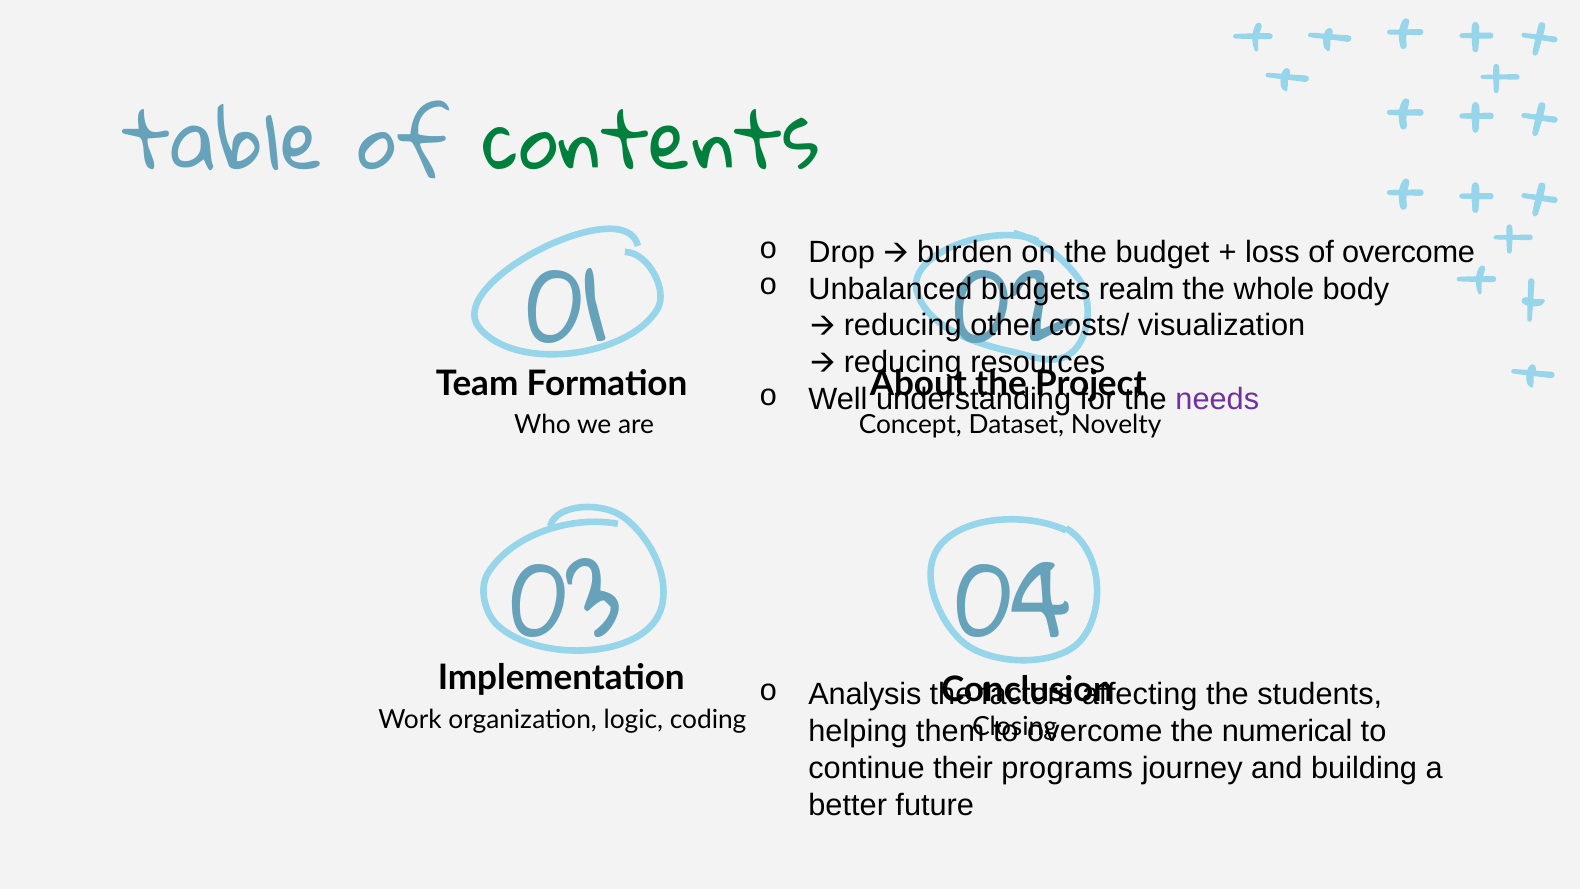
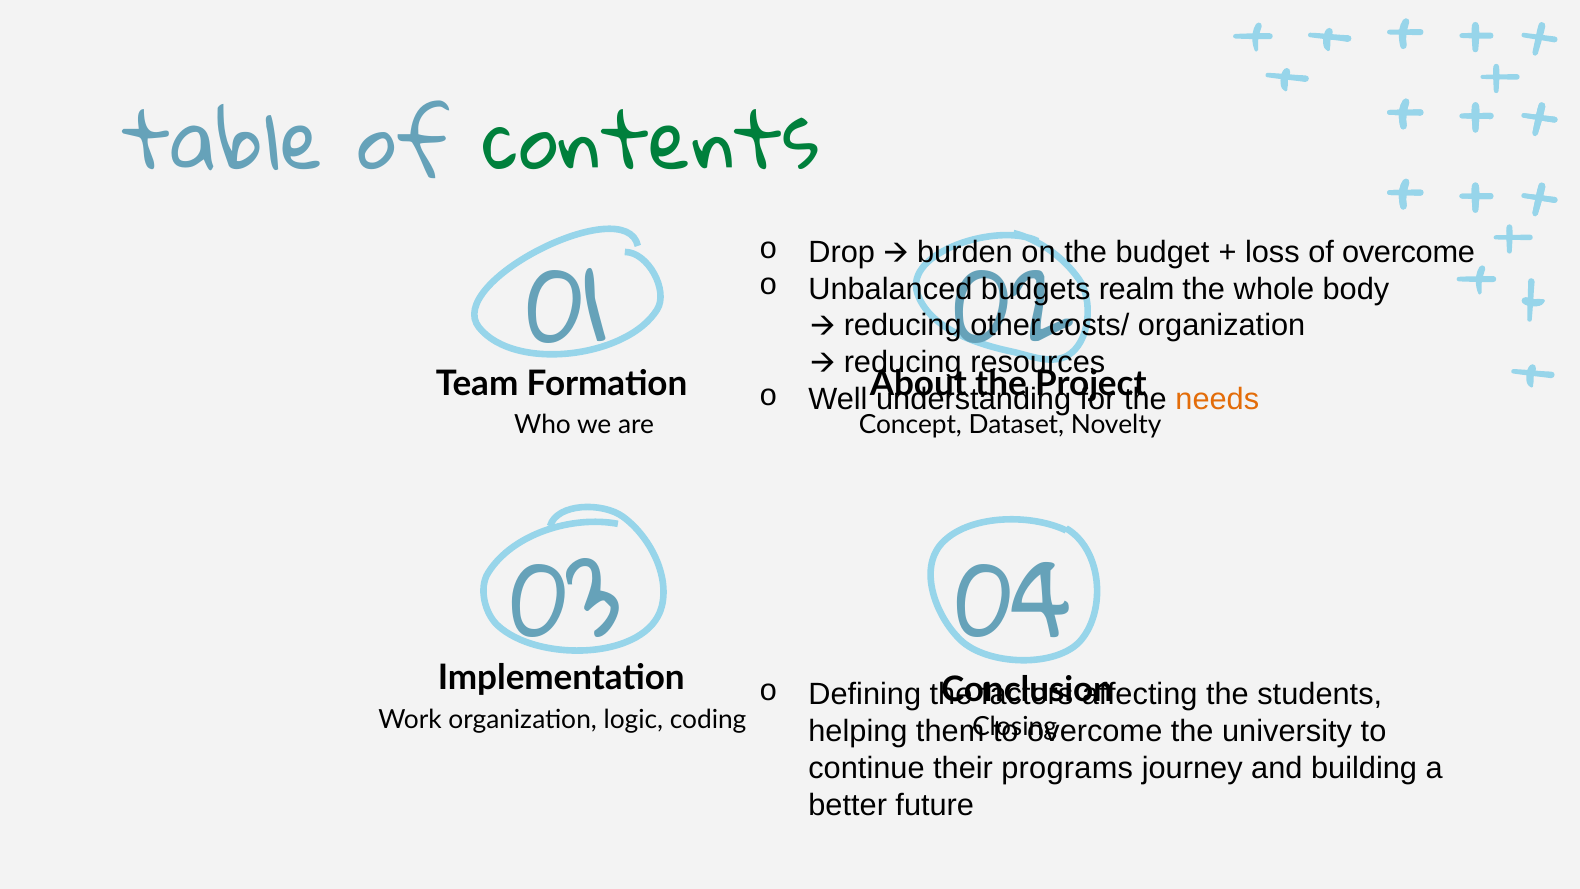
costs/ visualization: visualization -> organization
needs colour: purple -> orange
Analysis: Analysis -> Defining
numerical: numerical -> university
